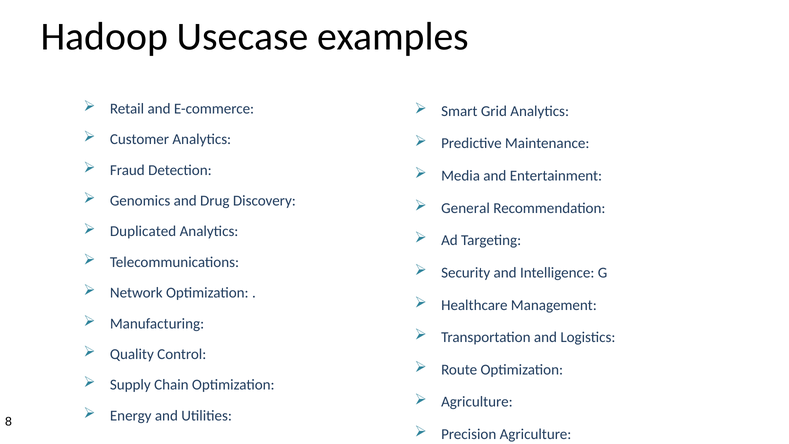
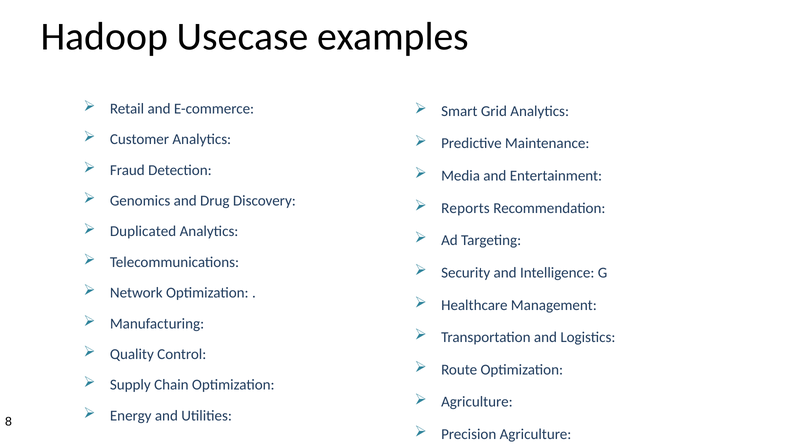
General: General -> Reports
